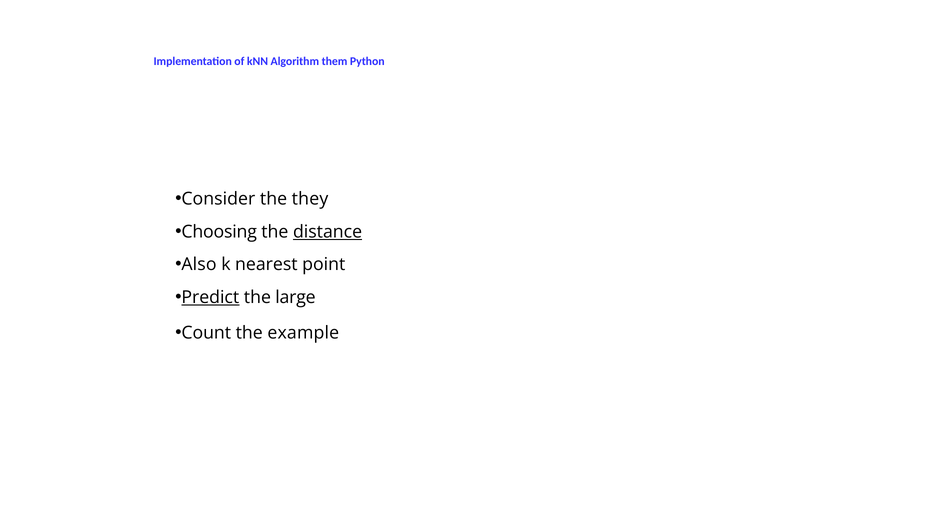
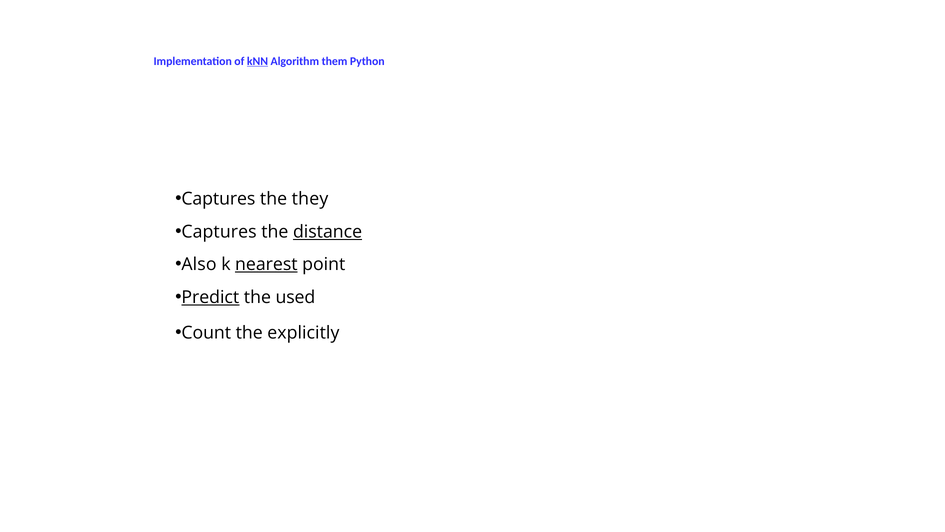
kNN underline: none -> present
Consider at (218, 199): Consider -> Captures
Choosing at (219, 231): Choosing -> Captures
nearest underline: none -> present
large: large -> used
example: example -> explicitly
